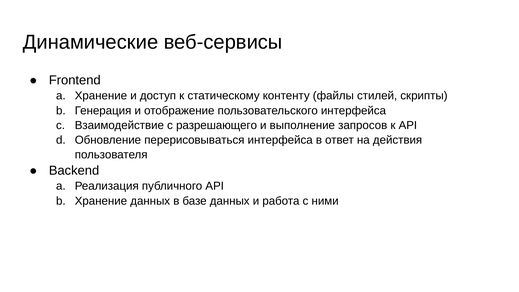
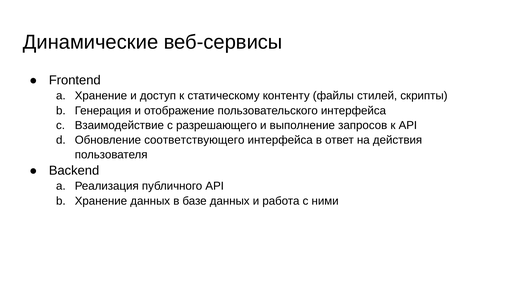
перерисовываться: перерисовываться -> соответствующего
